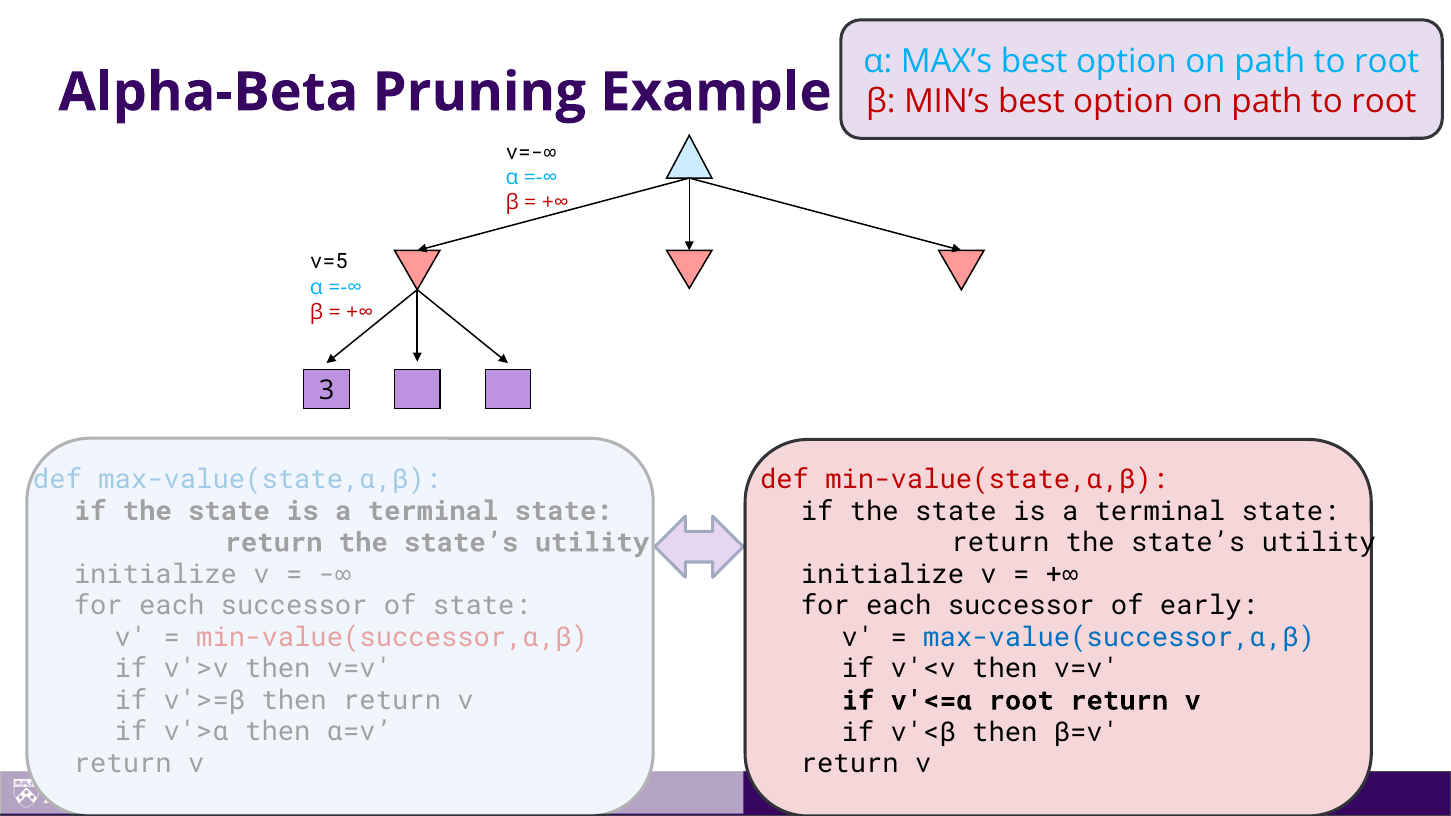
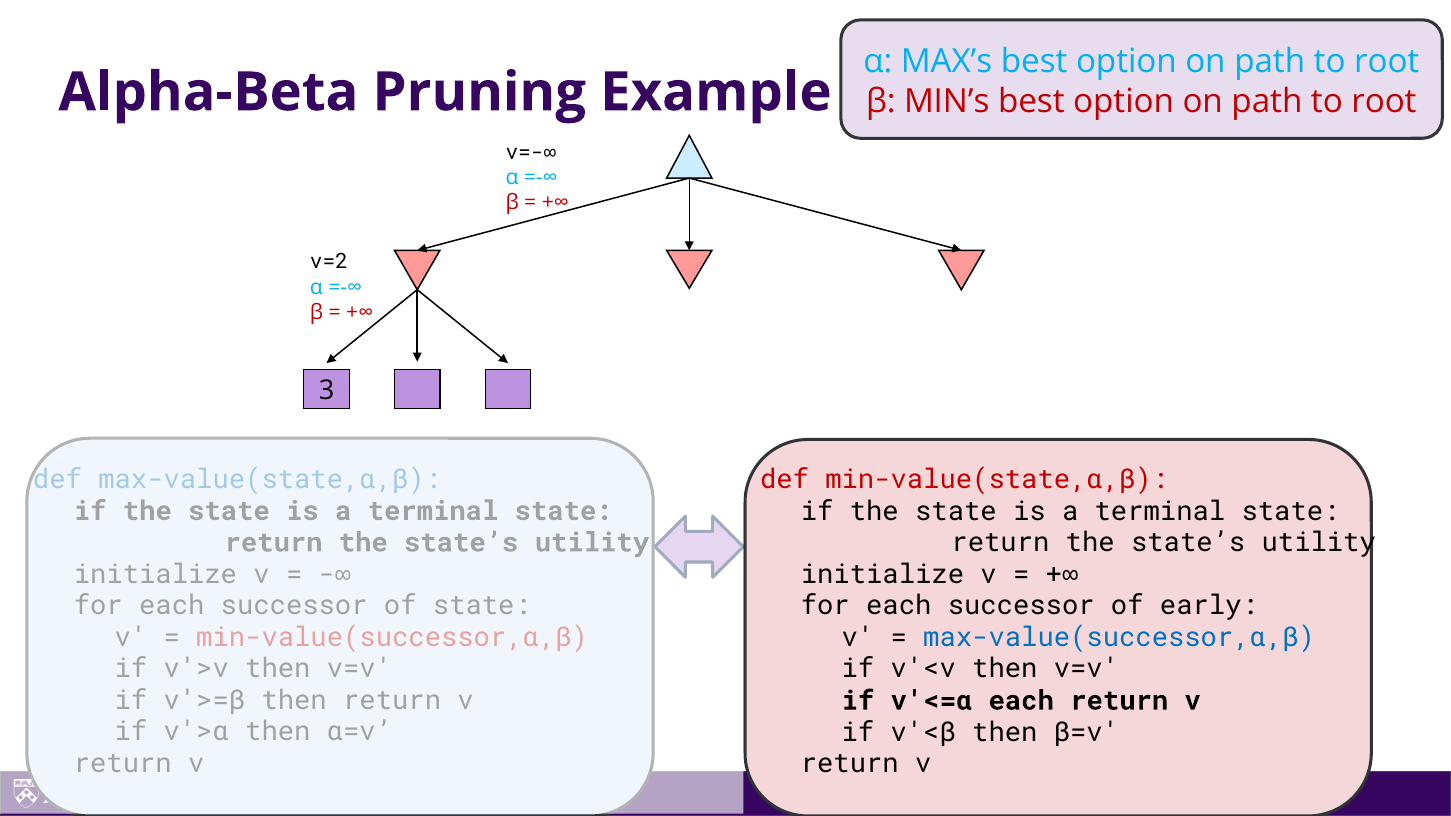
v=5: v=5 -> v=2
v'<=α root: root -> each
